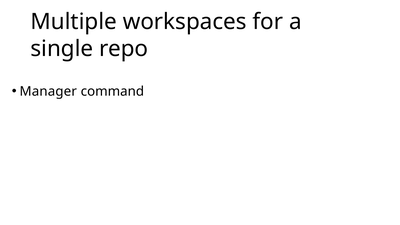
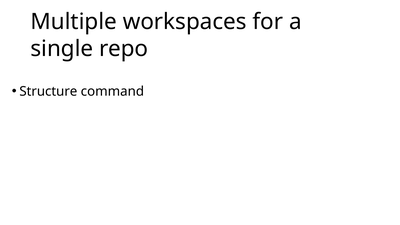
Manager: Manager -> Structure
